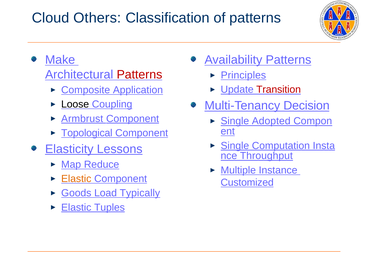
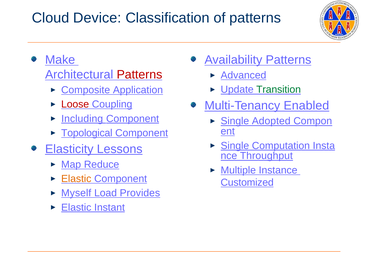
Others: Others -> Device
Principles: Principles -> Advanced
Transition colour: red -> green
Loose colour: black -> red
Decision: Decision -> Enabled
Armbrust: Armbrust -> Including
Goods: Goods -> Myself
Typically: Typically -> Provides
Tuples: Tuples -> Instant
